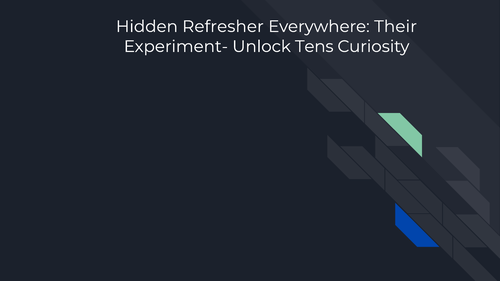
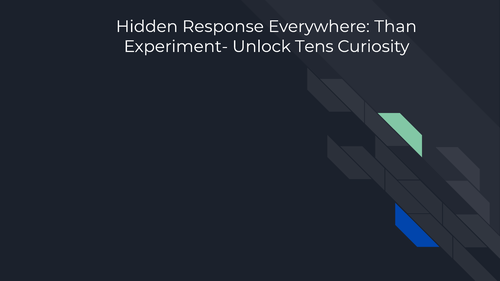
Refresher: Refresher -> Response
Their: Their -> Than
